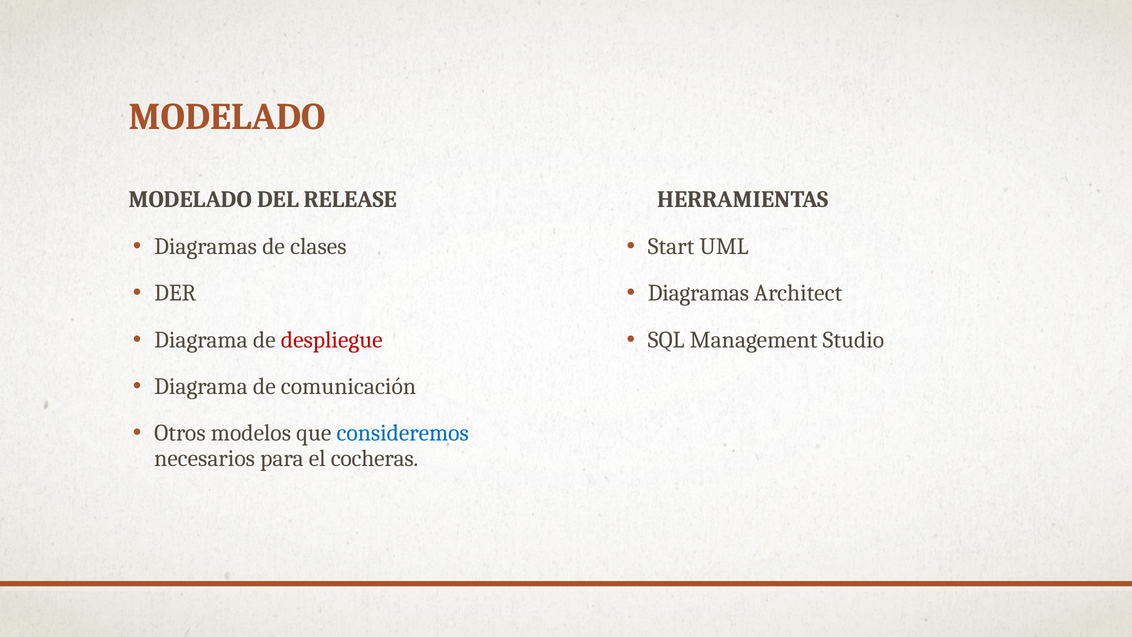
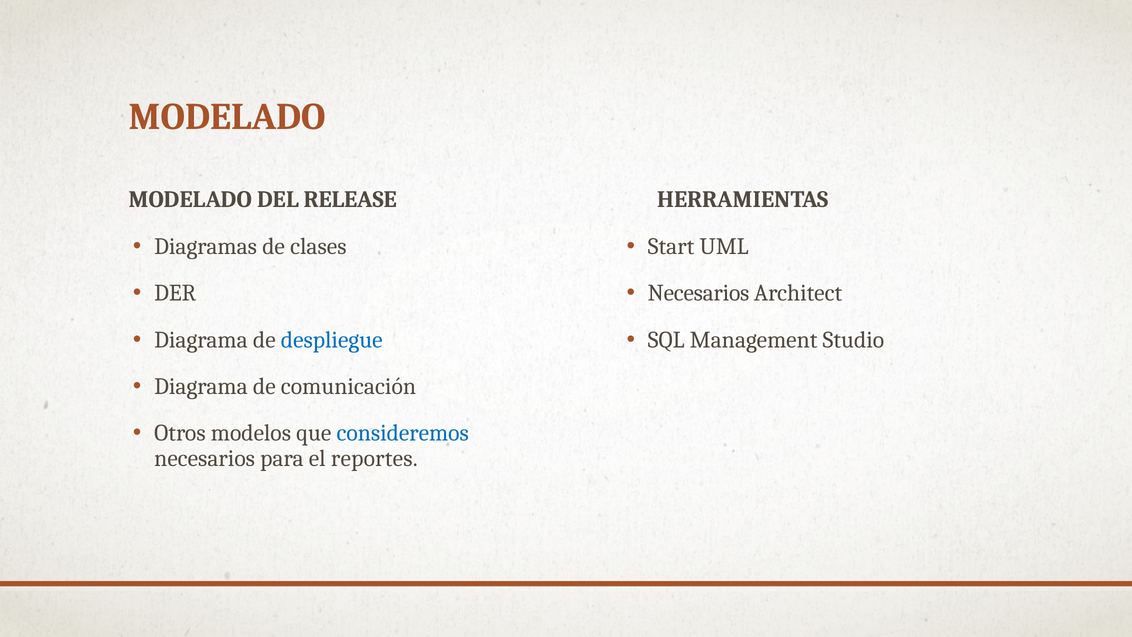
Diagramas at (698, 293): Diagramas -> Necesarios
despliegue colour: red -> blue
cocheras: cocheras -> reportes
